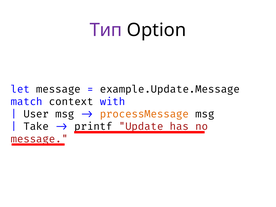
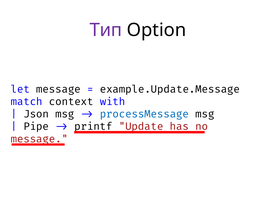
User: User -> Json
processMessage colour: orange -> blue
Take: Take -> Pipe
